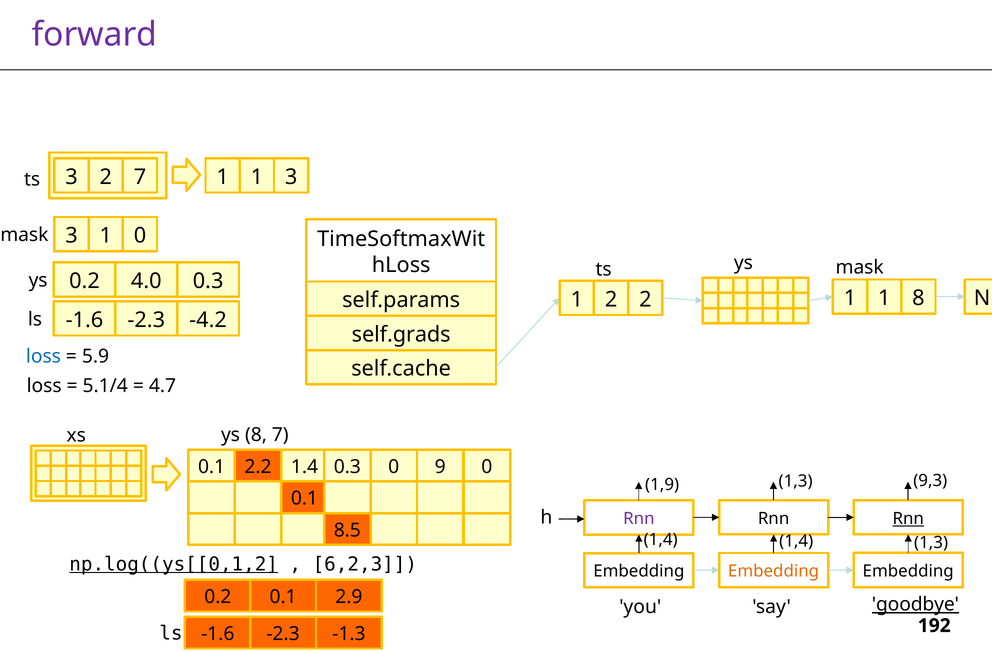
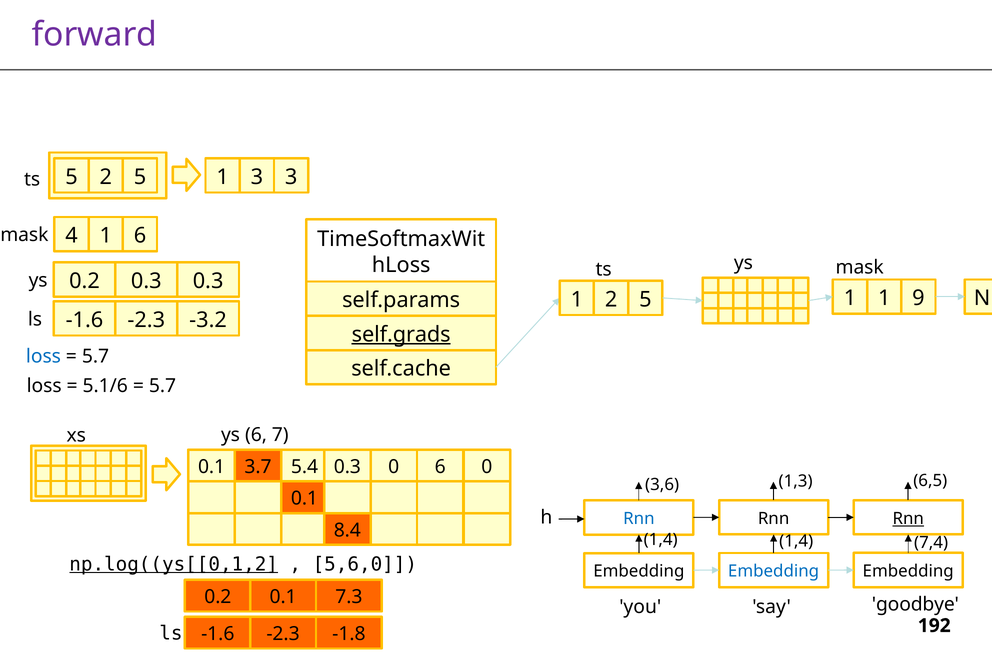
1 at (257, 177): 1 -> 3
ts 3: 3 -> 5
7 at (140, 177): 7 -> 5
mask 3: 3 -> 4
1 0: 0 -> 6
0.2 4.0: 4.0 -> 0.3
1 8: 8 -> 9
1 2 2: 2 -> 5
-4.2: -4.2 -> -3.2
self.grads underline: none -> present
5.9 at (95, 356): 5.9 -> 5.7
5.1/4: 5.1/4 -> 5.1/6
4.7 at (162, 386): 4.7 -> 5.7
ys 8: 8 -> 6
2.2: 2.2 -> 3.7
1.4: 1.4 -> 5.4
0 9: 9 -> 6
1,9: 1,9 -> 3,6
9,3: 9,3 -> 6,5
Rnn at (639, 518) colour: purple -> blue
8.5: 8.5 -> 8.4
1,4 1,3: 1,3 -> 7,4
6,2,3: 6,2,3 -> 5,6,0
Embedding at (774, 571) colour: orange -> blue
2.9: 2.9 -> 7.3
goodbye underline: present -> none
-1.3: -1.3 -> -1.8
